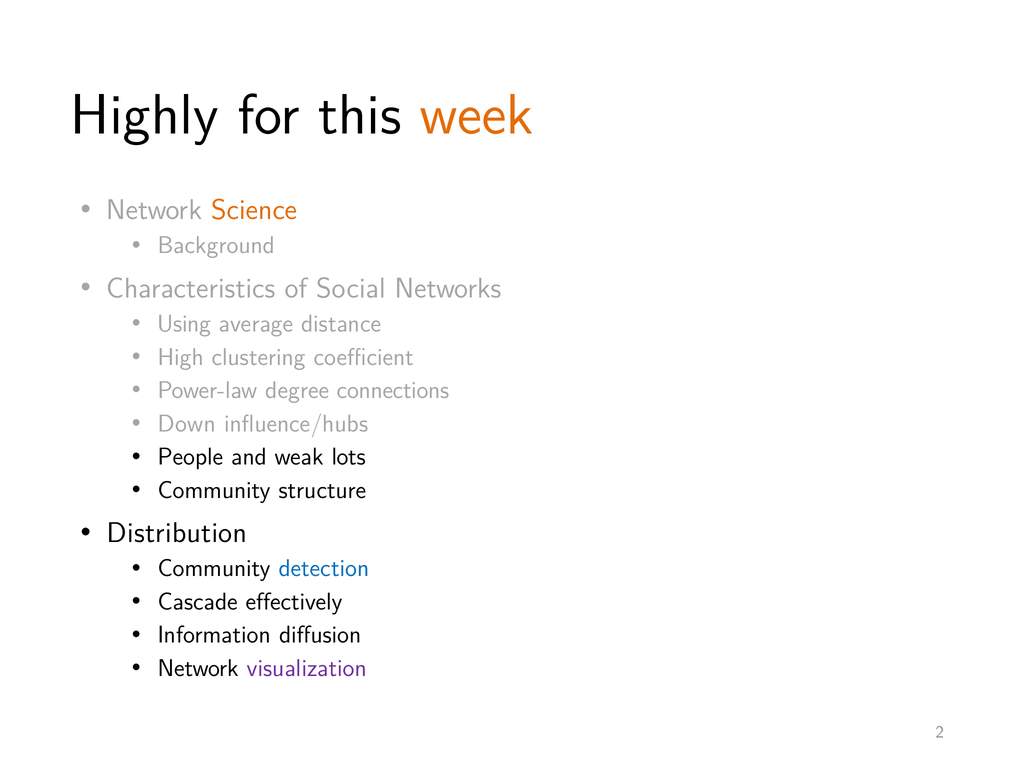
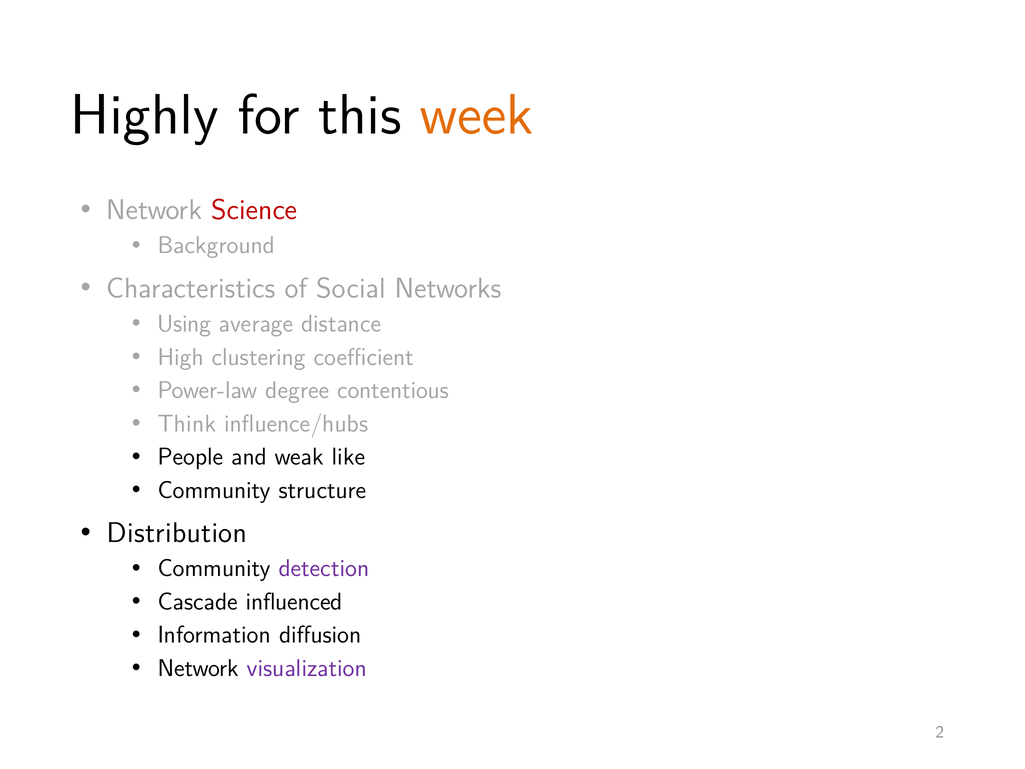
Science colour: orange -> red
connections: connections -> contentious
Down: Down -> Think
lots: lots -> like
detection colour: blue -> purple
effectively: effectively -> influenced
